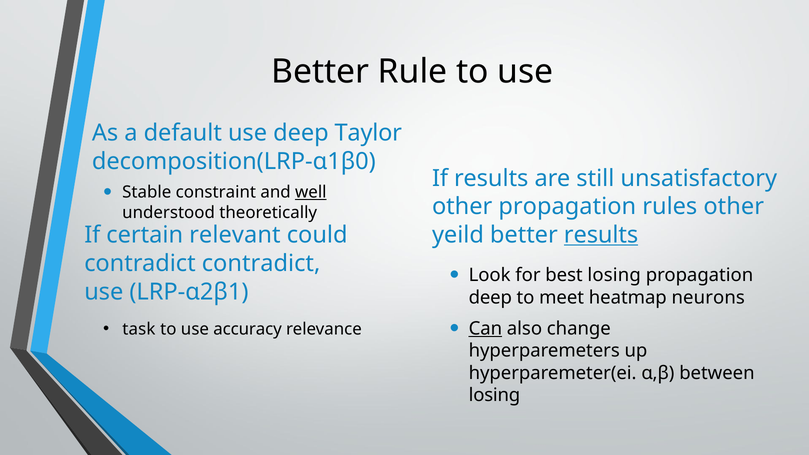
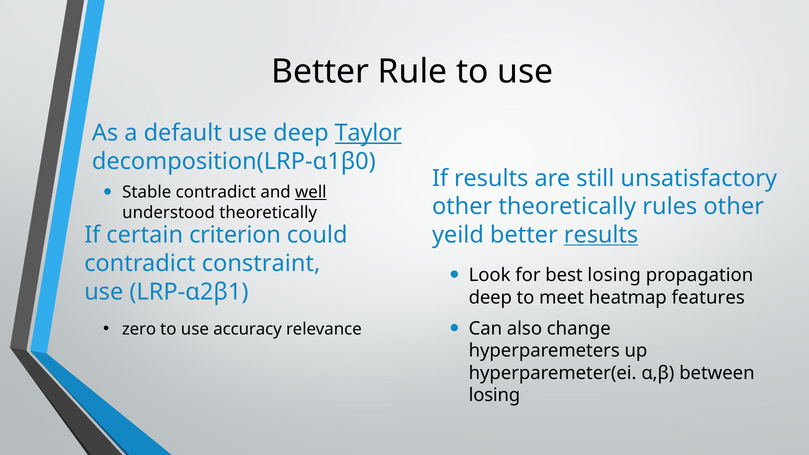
Taylor underline: none -> present
Stable constraint: constraint -> contradict
other propagation: propagation -> theoretically
relevant: relevant -> criterion
contradict contradict: contradict -> constraint
neurons: neurons -> features
Can underline: present -> none
task: task -> zero
